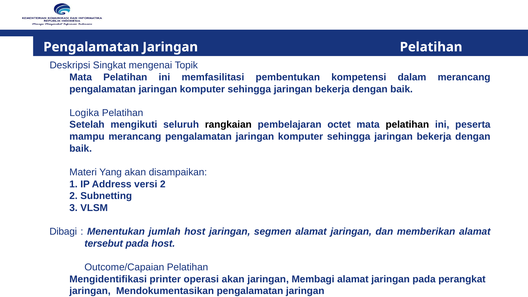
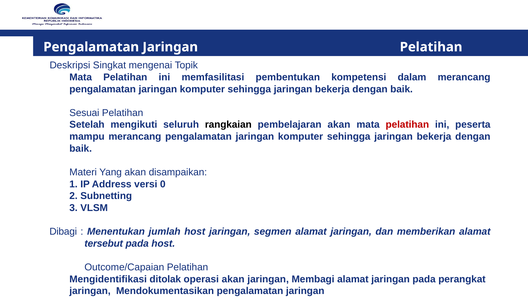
Logika: Logika -> Sesuai
pembelajaran octet: octet -> akan
pelatihan at (407, 125) colour: black -> red
versi 2: 2 -> 0
printer: printer -> ditolak
